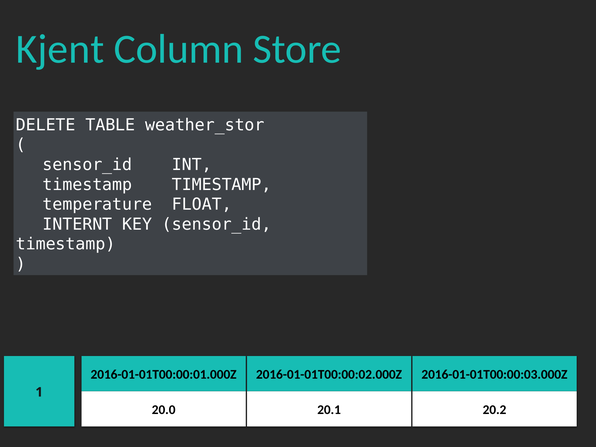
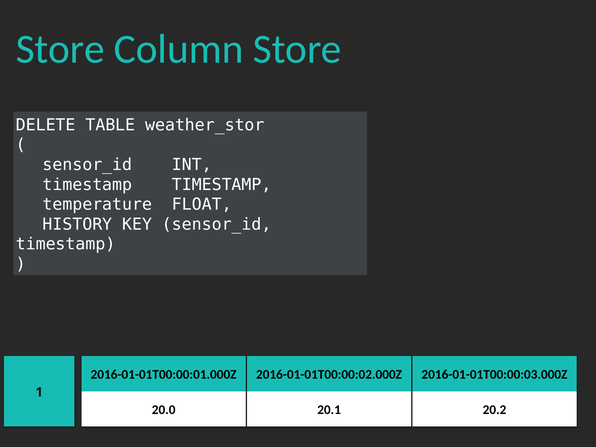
Kjent at (60, 49): Kjent -> Store
INTERNT: INTERNT -> HISTORY
